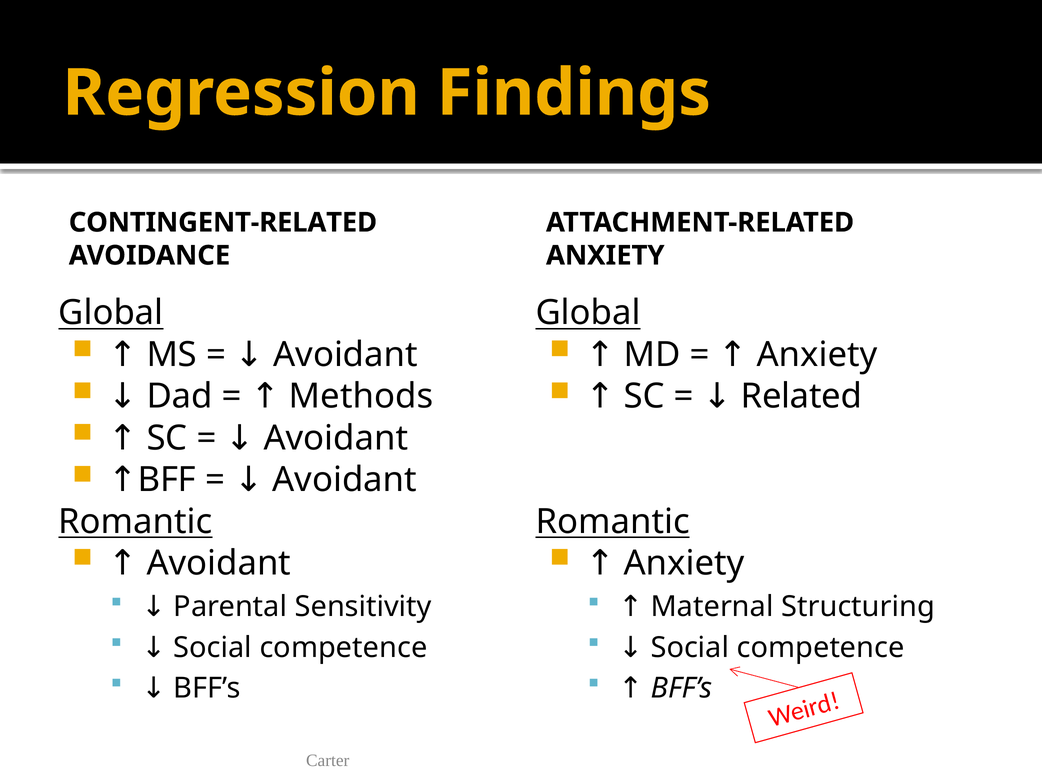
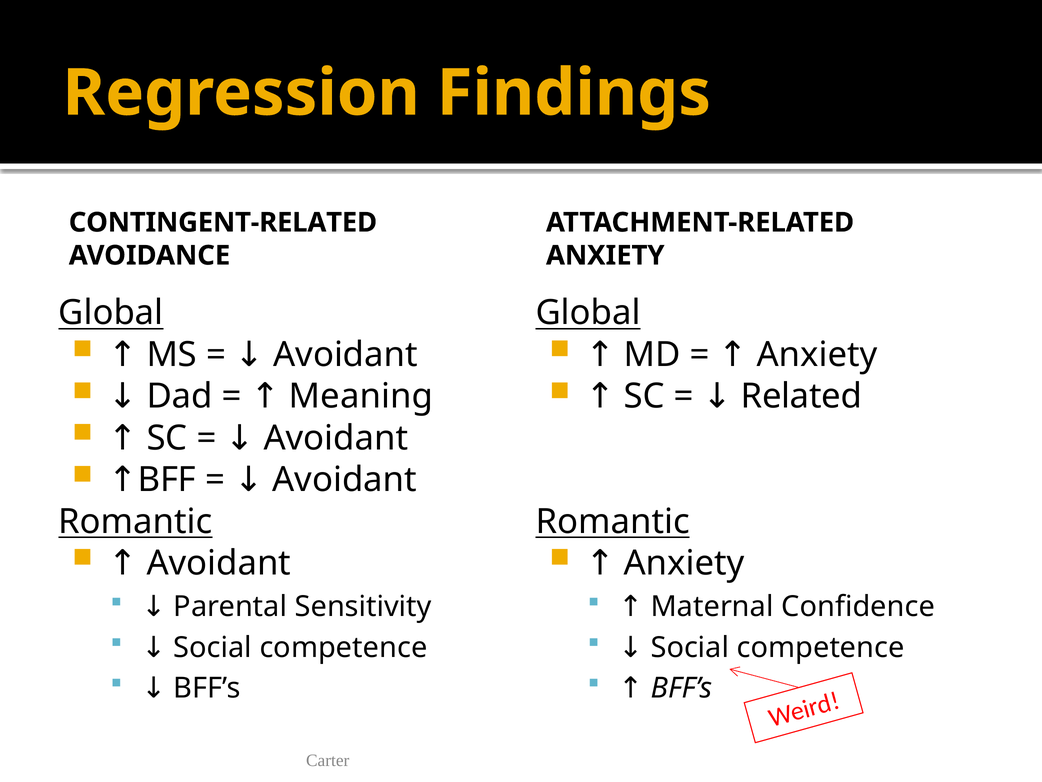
Methods: Methods -> Meaning
Structuring: Structuring -> Confidence
